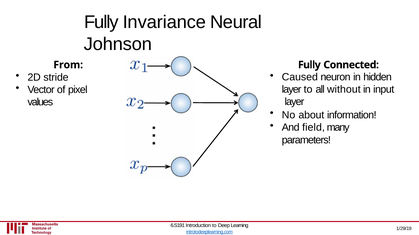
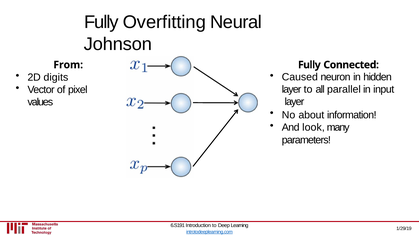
Invariance: Invariance -> Overfitting
stride: stride -> digits
without: without -> parallel
field: field -> look
